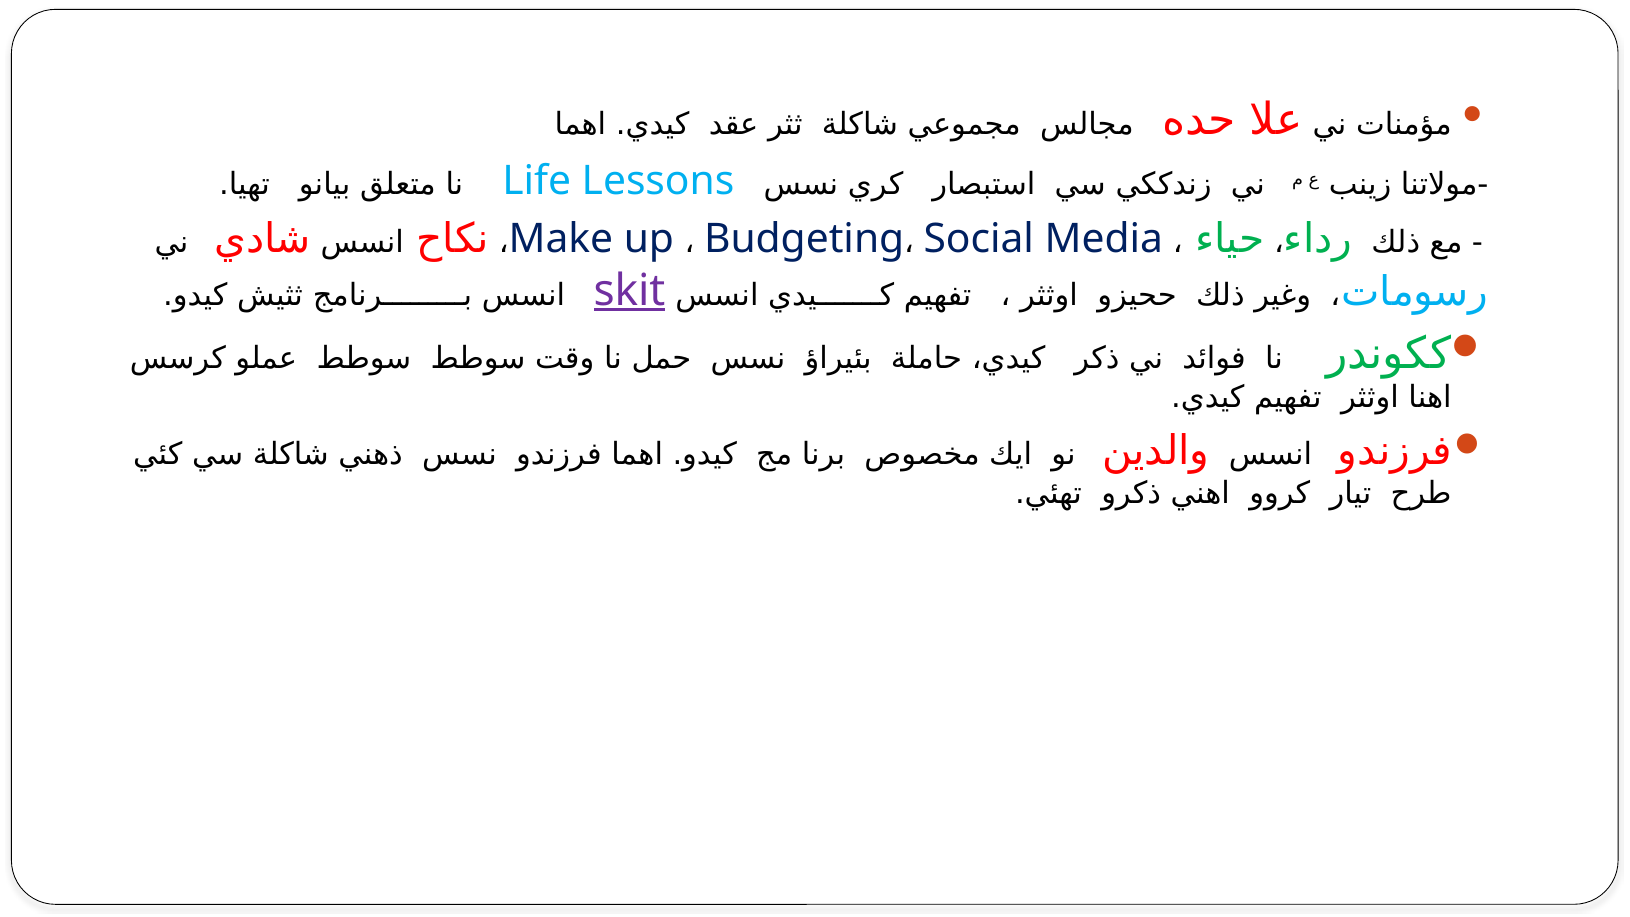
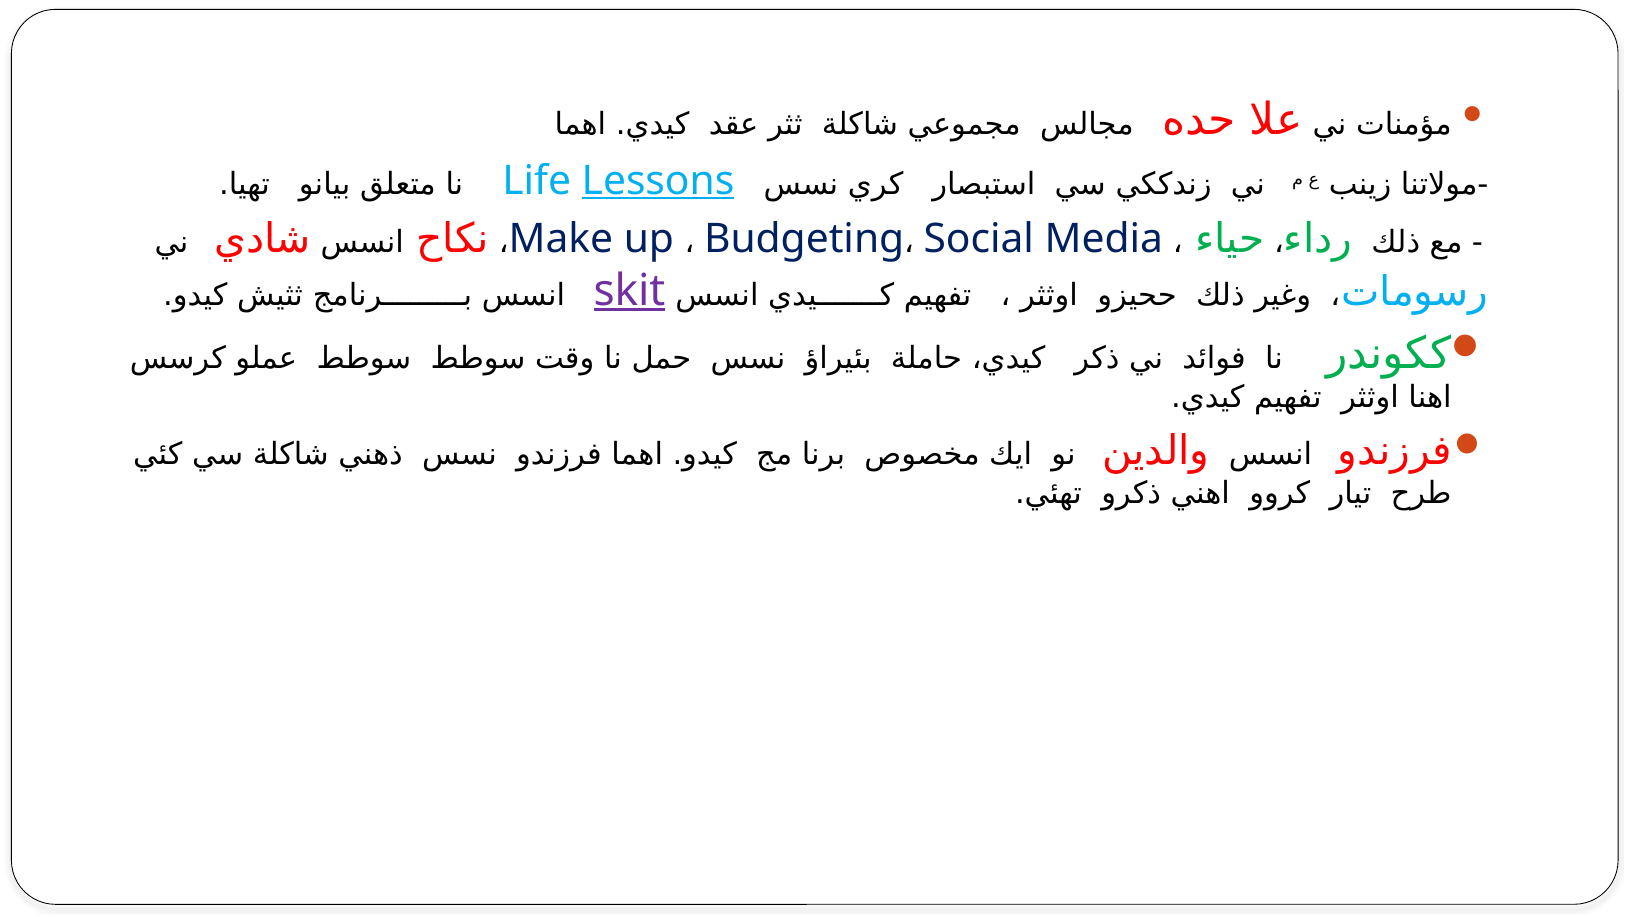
Lessons underline: none -> present
